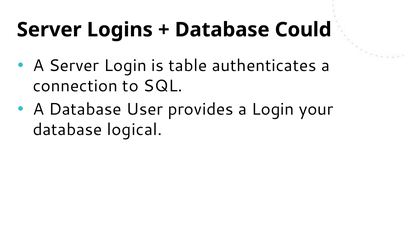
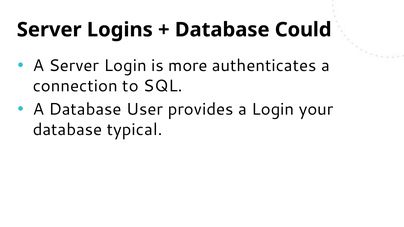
table: table -> more
logical: logical -> typical
